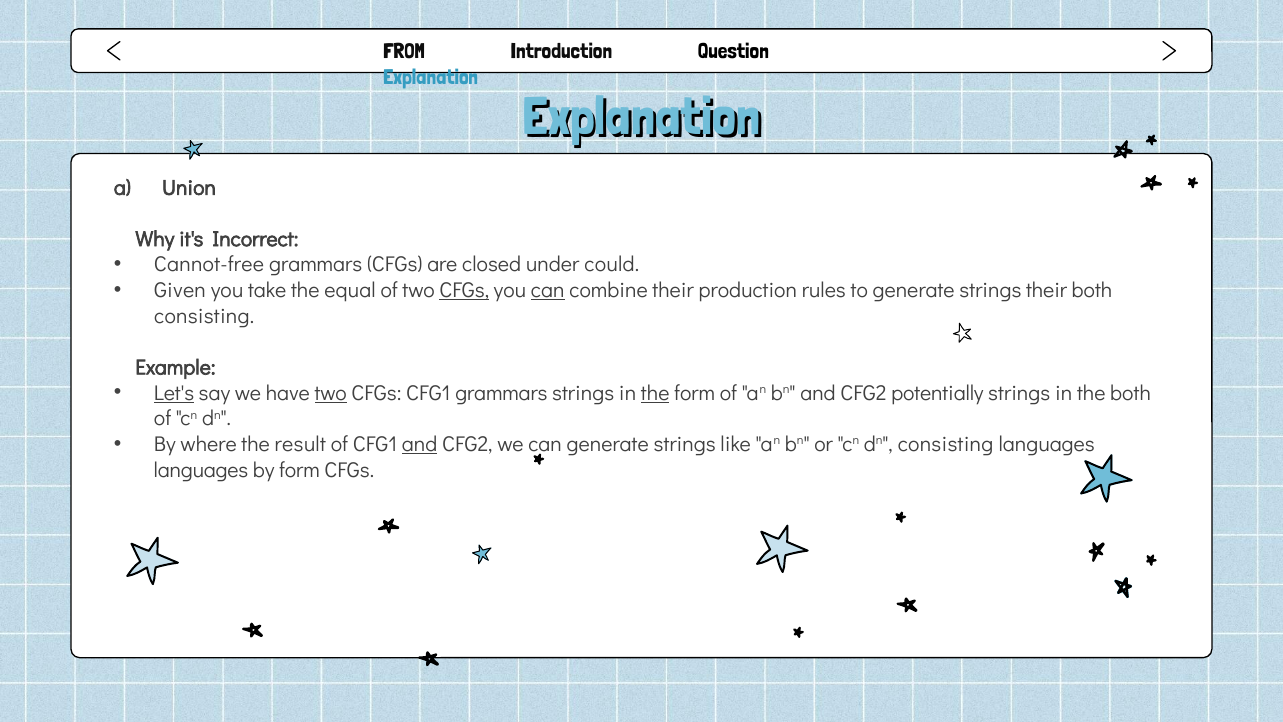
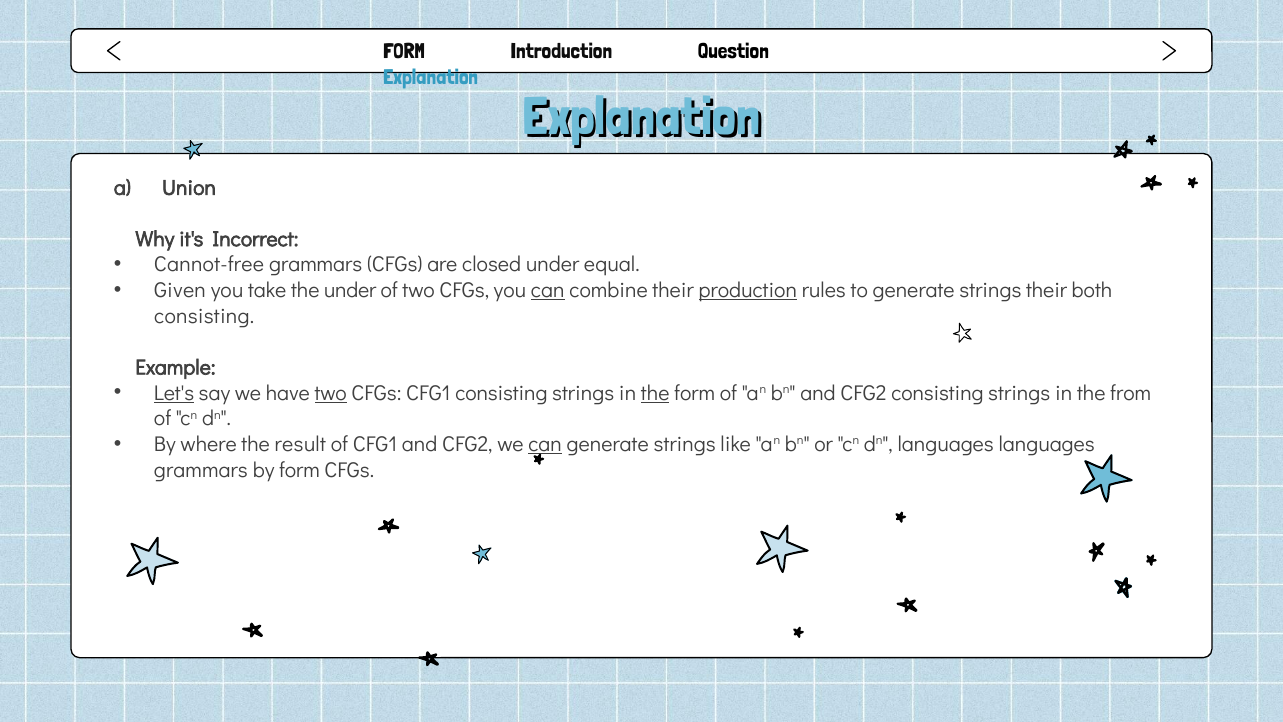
FROM at (404, 51): FROM -> FORM
could: could -> equal
the equal: equal -> under
CFGs at (464, 290) underline: present -> none
production underline: none -> present
CFG1 grammars: grammars -> consisting
CFG2 potentially: potentially -> consisting
the both: both -> from
and at (420, 444) underline: present -> none
can at (545, 444) underline: none -> present
dn consisting: consisting -> languages
languages at (201, 470): languages -> grammars
